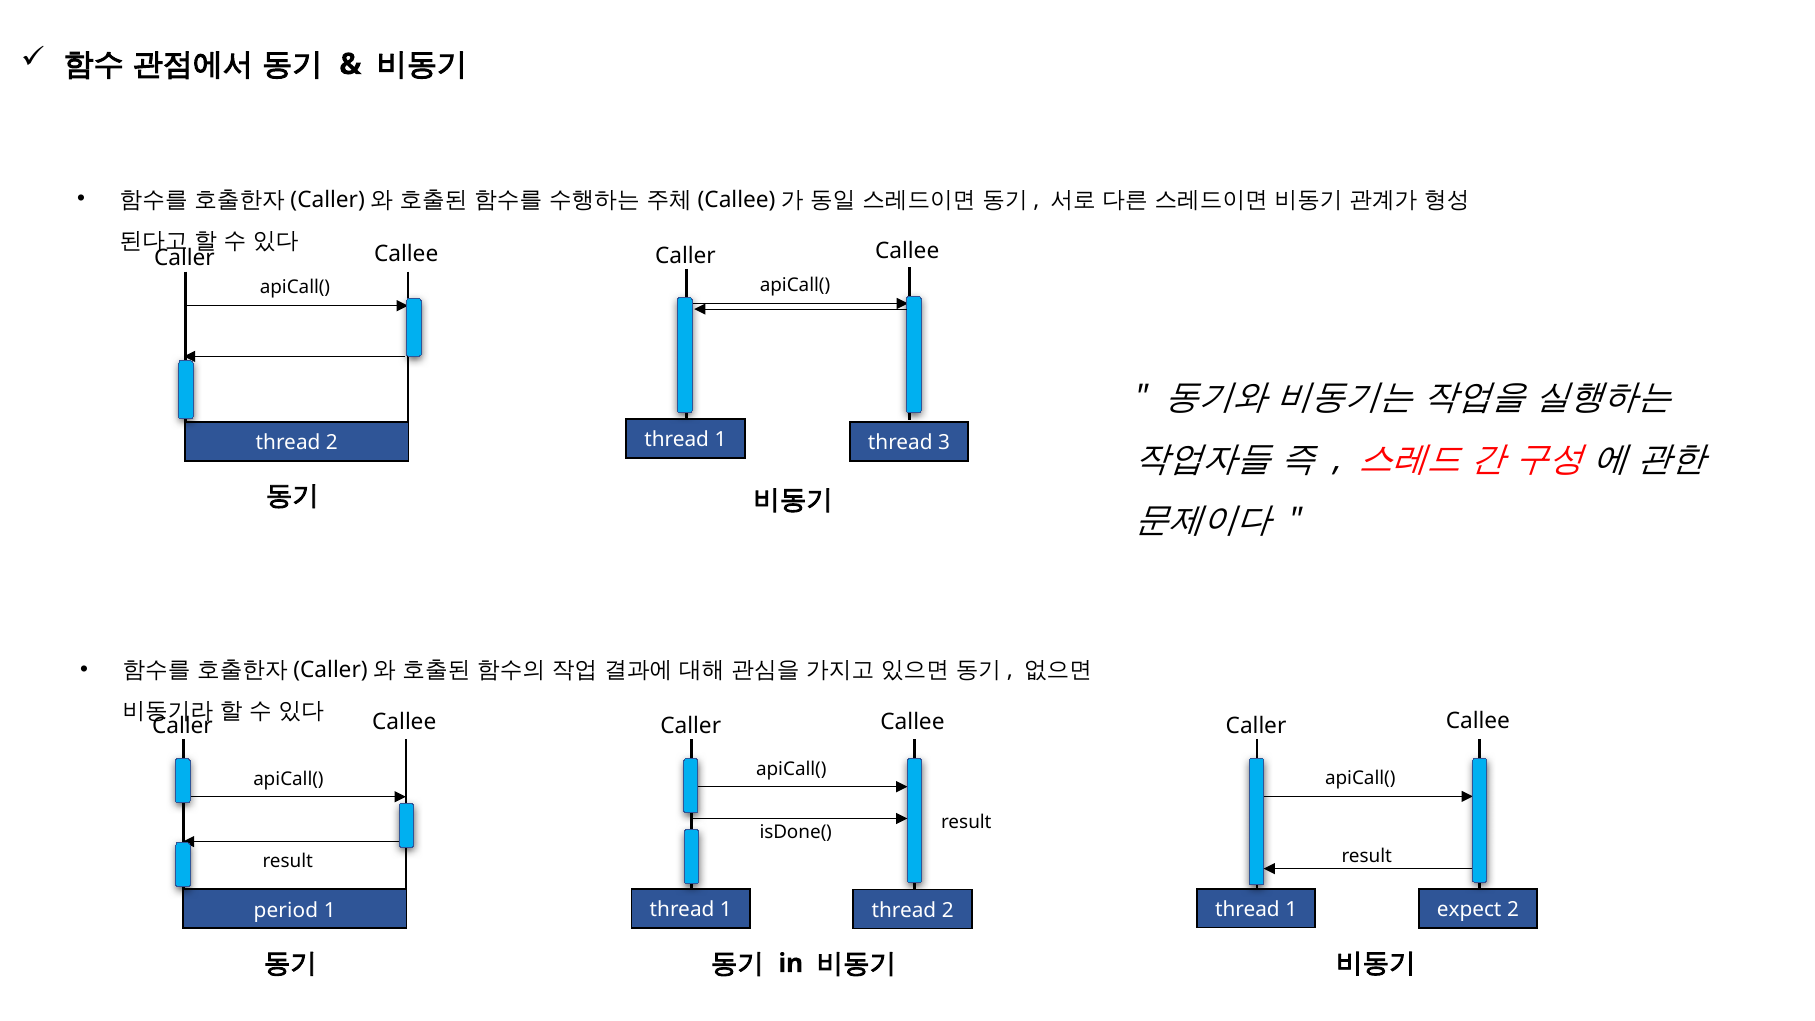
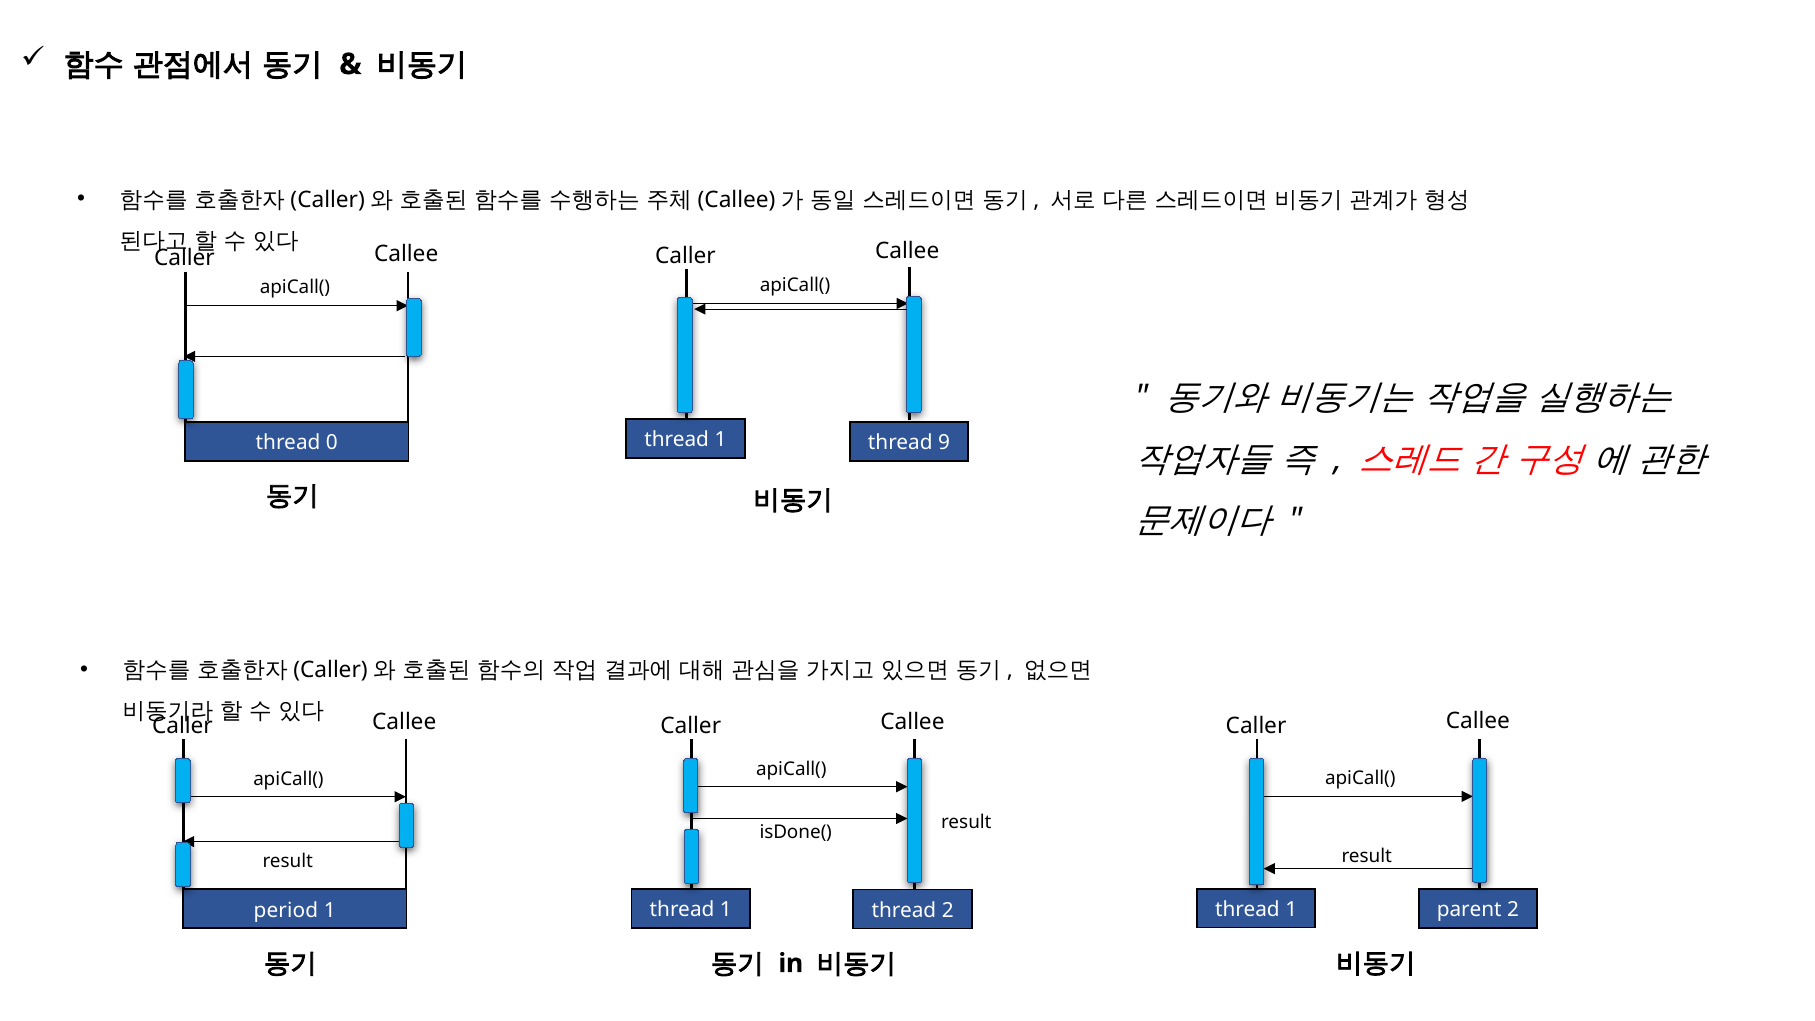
3: 3 -> 9
2 at (332, 443): 2 -> 0
expect: expect -> parent
